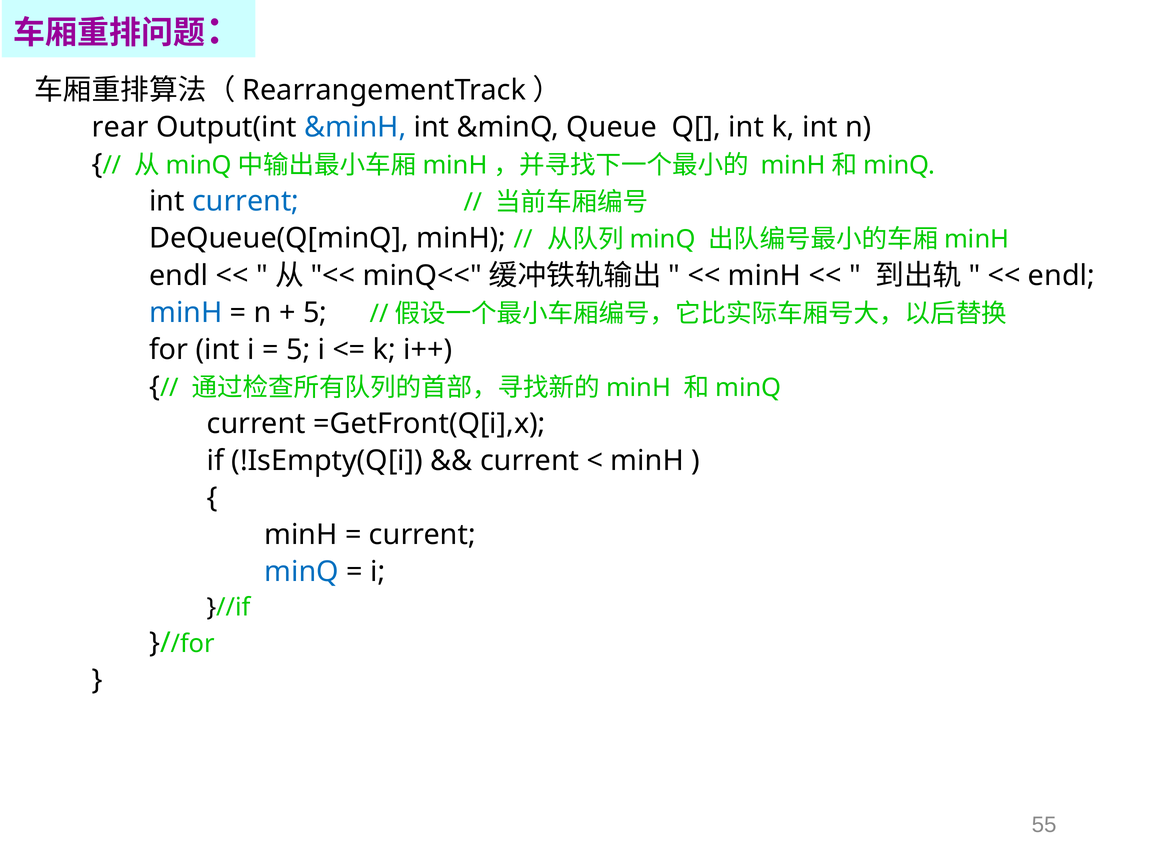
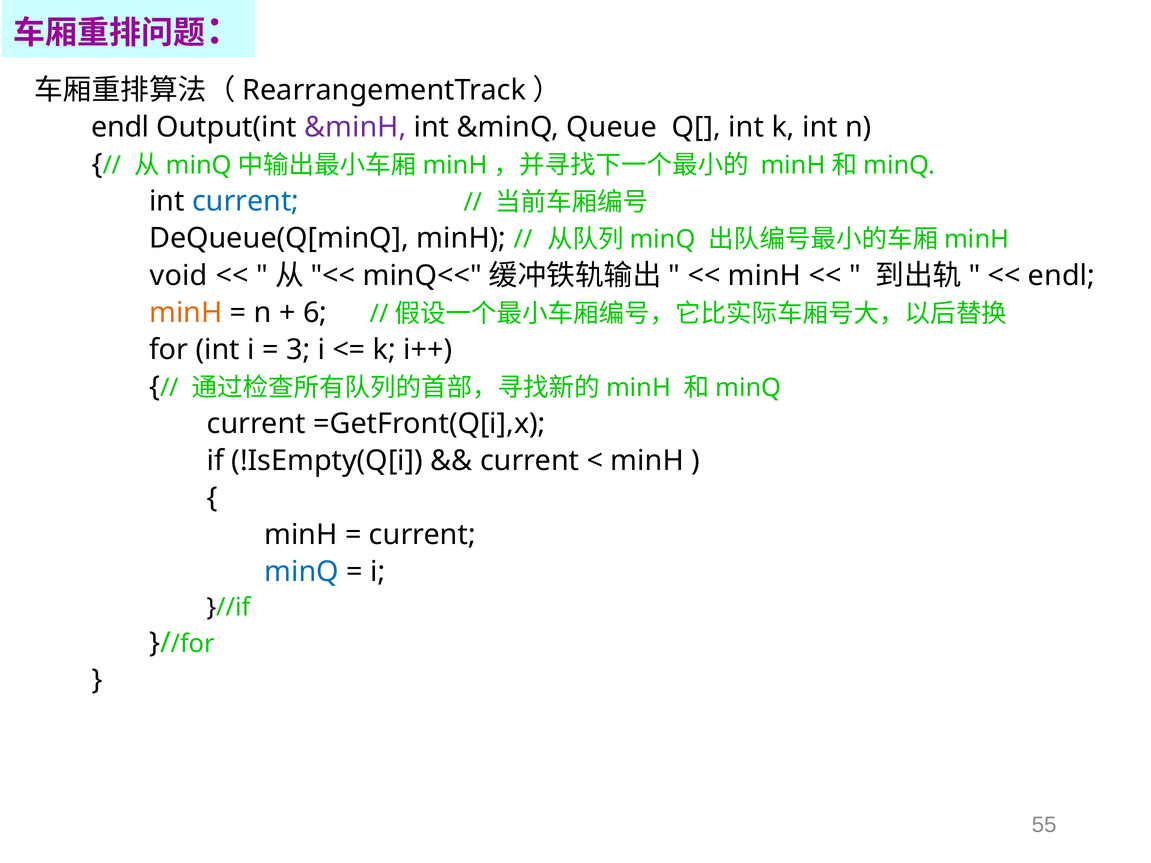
rear at (120, 127): rear -> endl
&minH colour: blue -> purple
endl at (179, 276): endl -> void
minH at (186, 313) colour: blue -> orange
5 at (315, 313): 5 -> 6
5 at (298, 350): 5 -> 3
